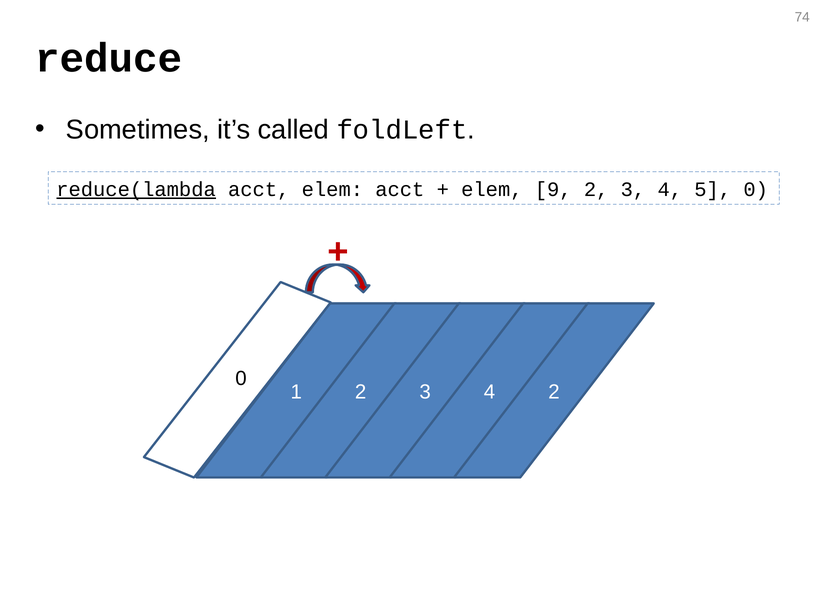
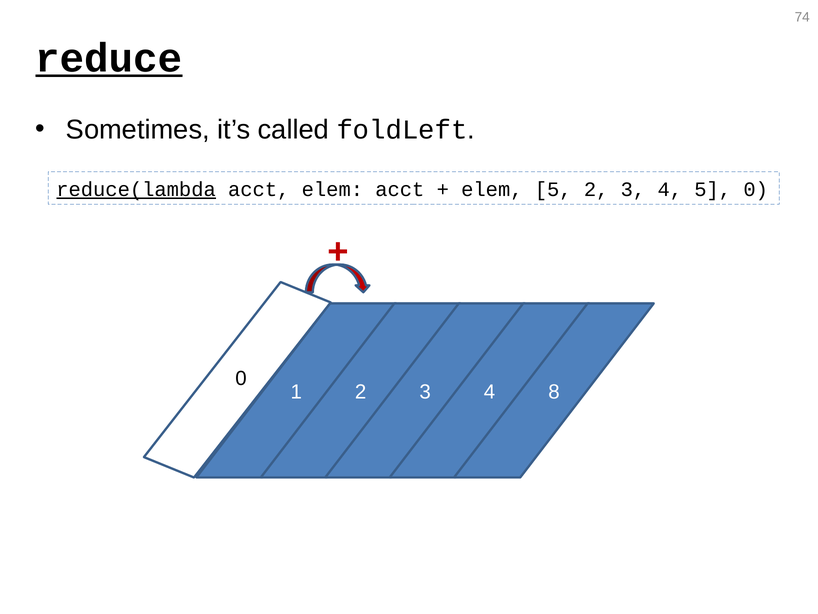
reduce underline: none -> present
elem 9: 9 -> 5
2 at (554, 391): 2 -> 8
